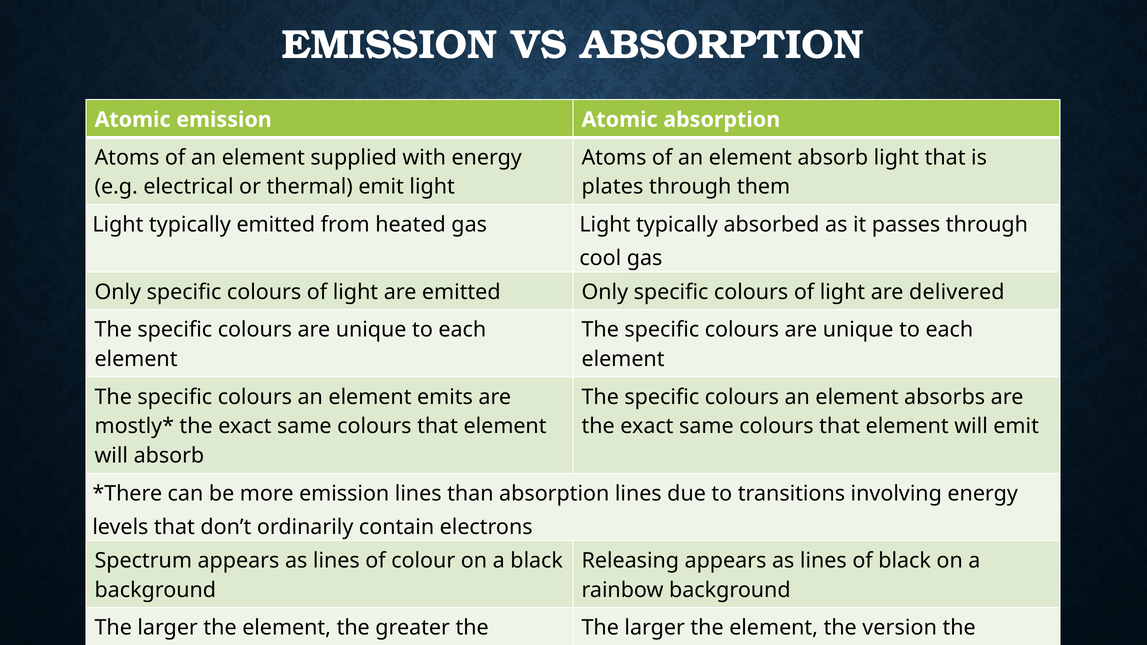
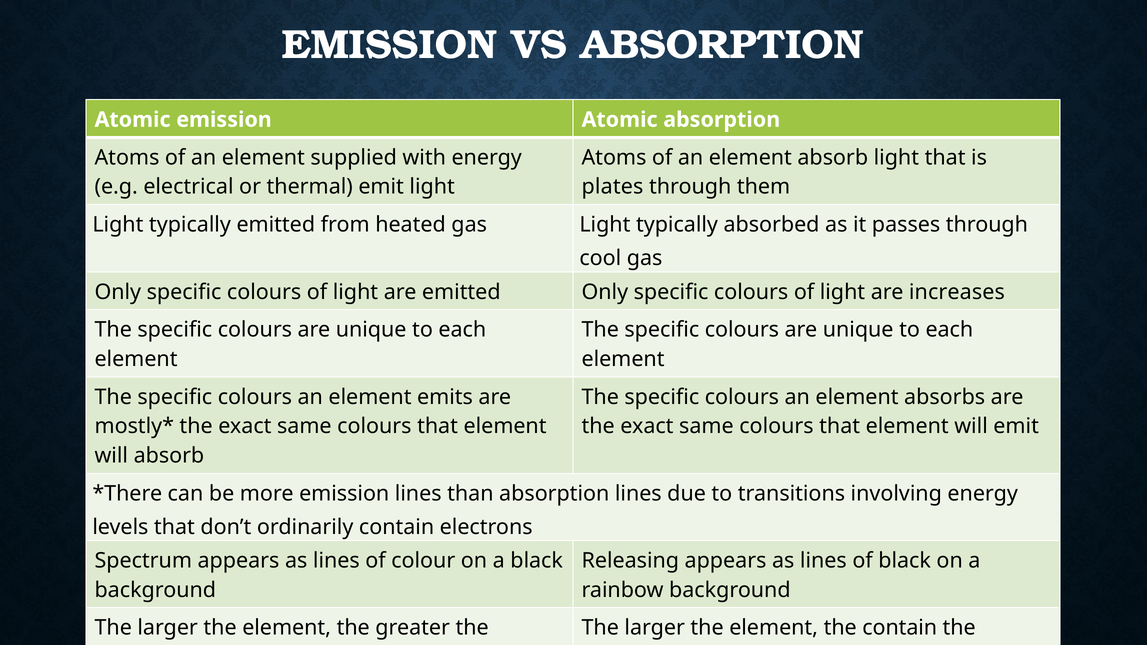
delivered: delivered -> increases
the version: version -> contain
